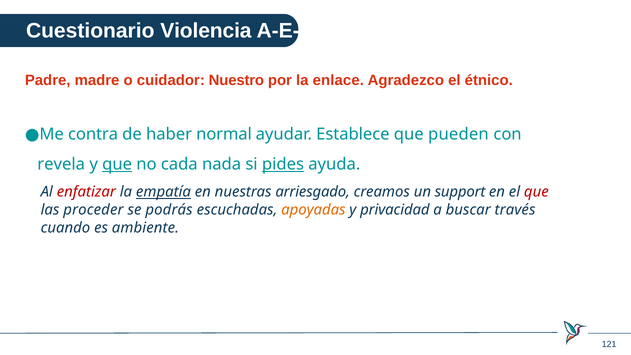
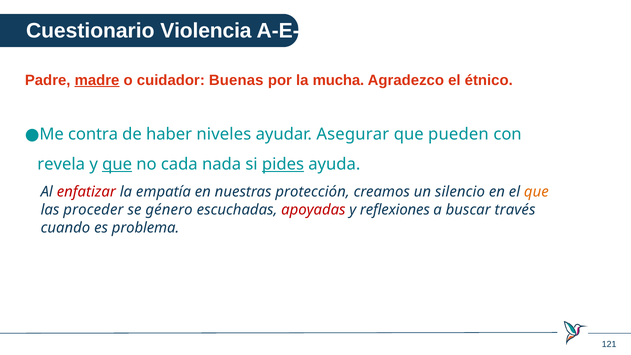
madre underline: none -> present
Nuestro: Nuestro -> Buenas
enlace: enlace -> mucha
normal: normal -> niveles
Establece: Establece -> Asegurar
empatía underline: present -> none
arriesgado: arriesgado -> protección
support: support -> silencio
que at (536, 192) colour: red -> orange
podrás: podrás -> género
apoyadas colour: orange -> red
privacidad: privacidad -> reflexiones
ambiente: ambiente -> problema
